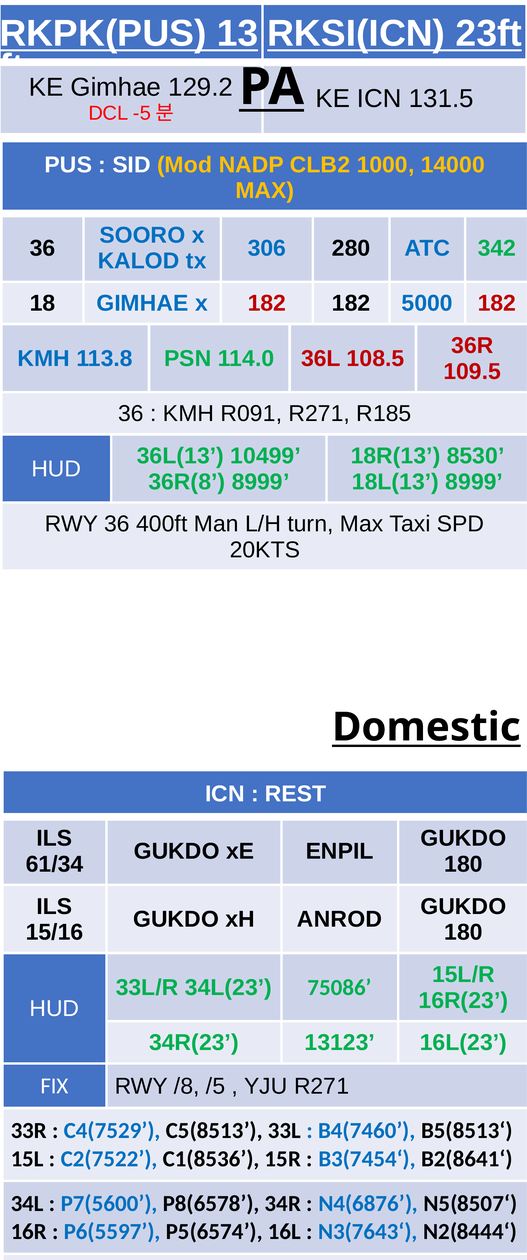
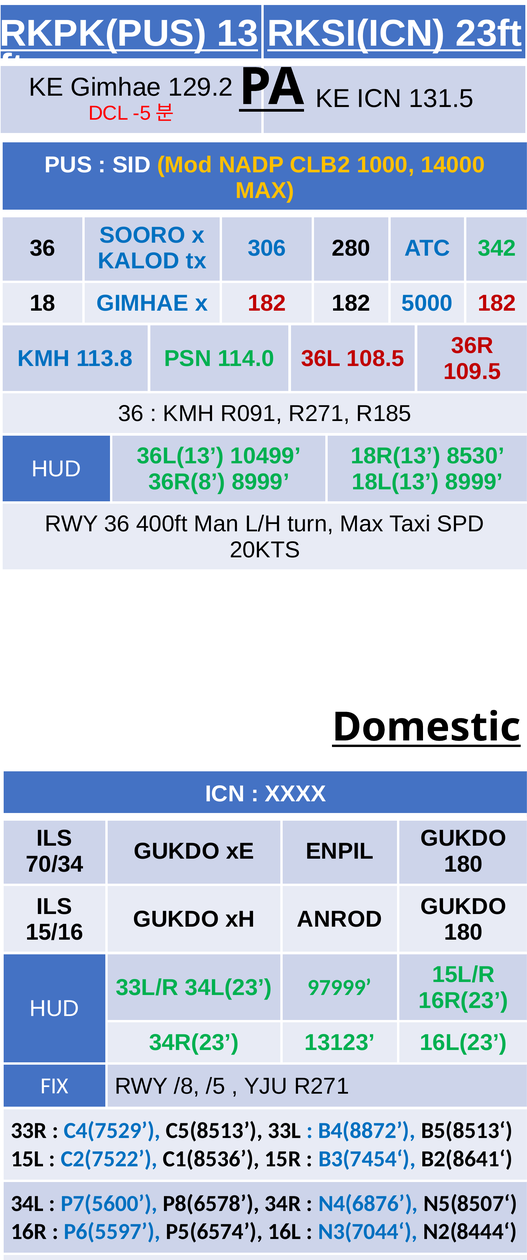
REST: REST -> XXXX
61/34: 61/34 -> 70/34
75086: 75086 -> 97999
B4(7460: B4(7460 -> B4(8872
N3(7643‘: N3(7643‘ -> N3(7044‘
